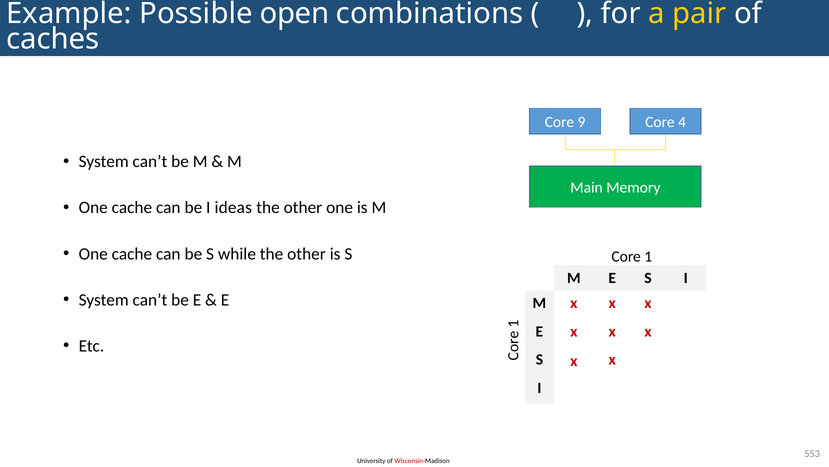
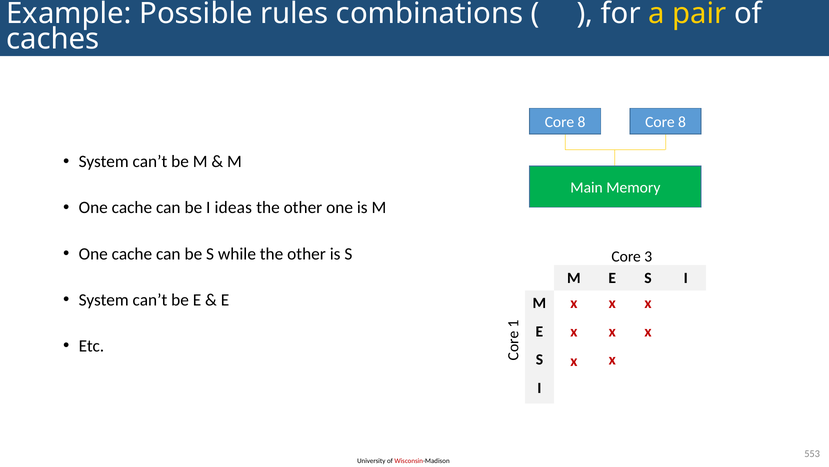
open: open -> rules
9 at (582, 122): 9 -> 8
4 at (682, 122): 4 -> 8
Core 1: 1 -> 3
